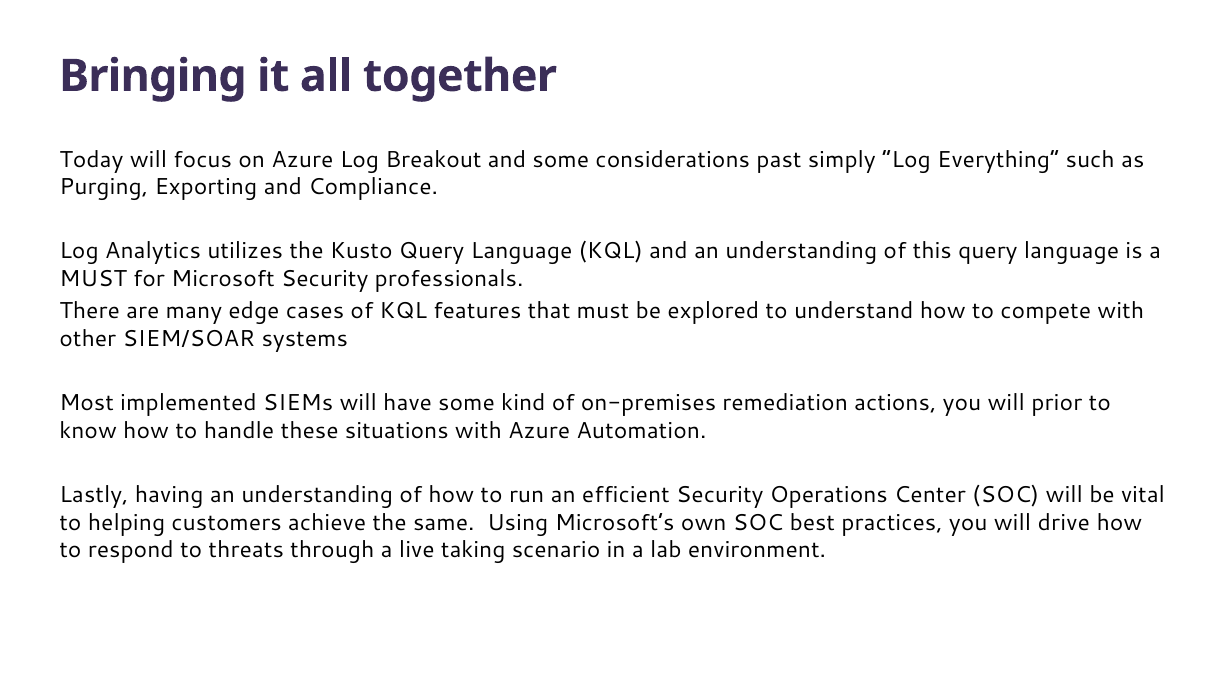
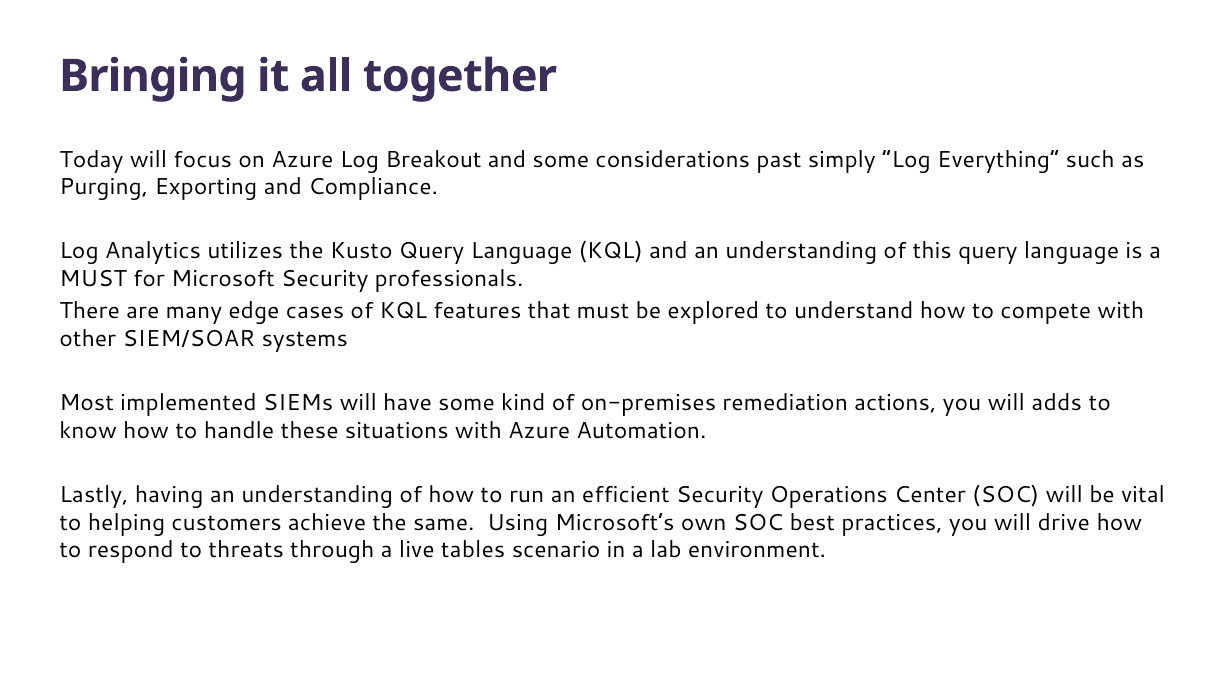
prior: prior -> adds
taking: taking -> tables
